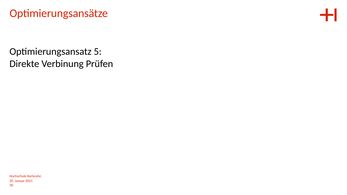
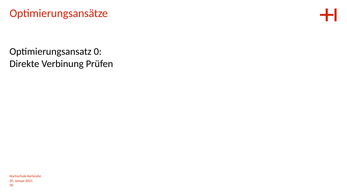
5: 5 -> 0
